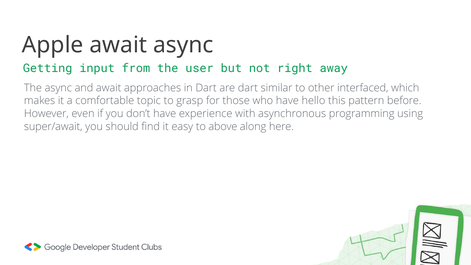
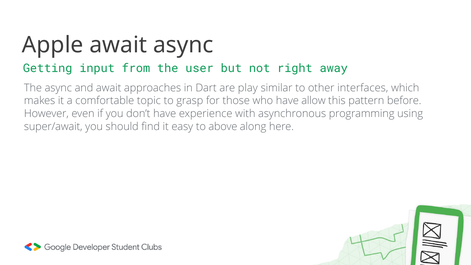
are dart: dart -> play
interfaced: interfaced -> interfaces
hello: hello -> allow
